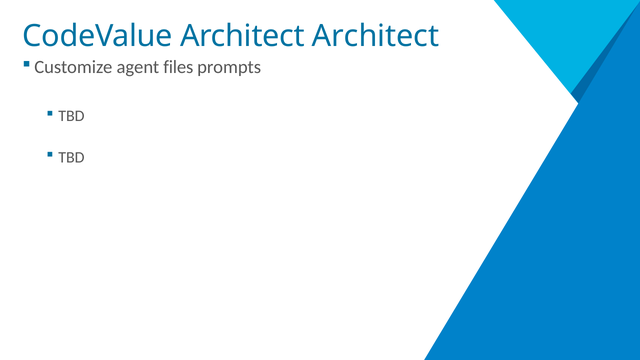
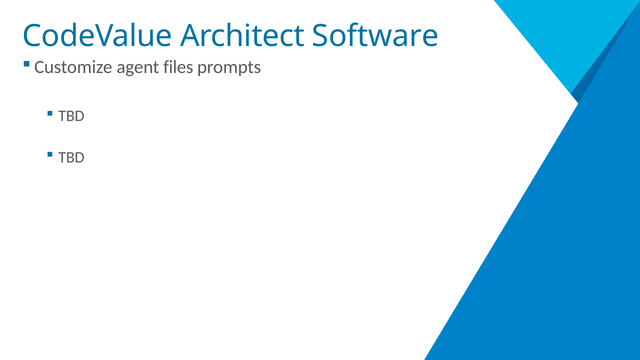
Architect Architect: Architect -> Software
